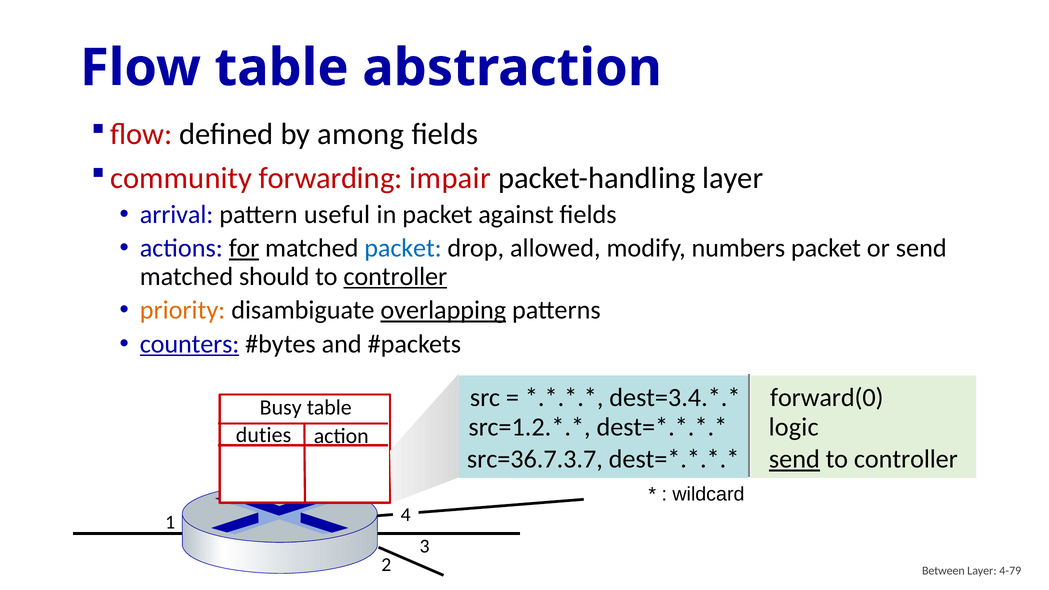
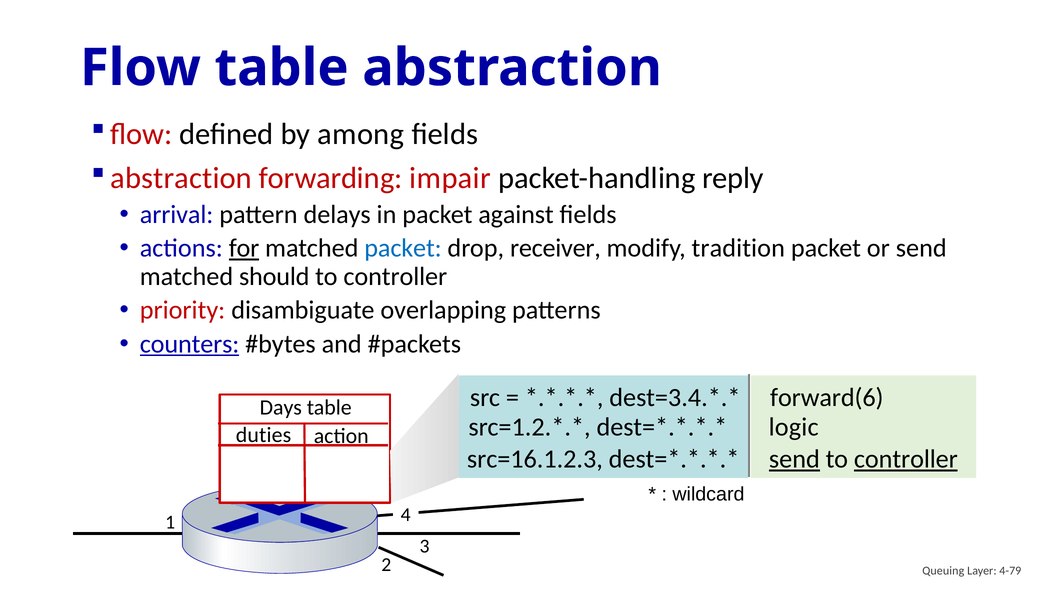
community at (181, 178): community -> abstraction
packet-handling layer: layer -> reply
useful: useful -> delays
allowed: allowed -> receiver
numbers: numbers -> tradition
controller at (395, 277) underline: present -> none
priority colour: orange -> red
overlapping underline: present -> none
forward(0: forward(0 -> forward(6
Busy: Busy -> Days
src=36.7.3.7: src=36.7.3.7 -> src=16.1.2.3
controller at (906, 459) underline: none -> present
Between: Between -> Queuing
